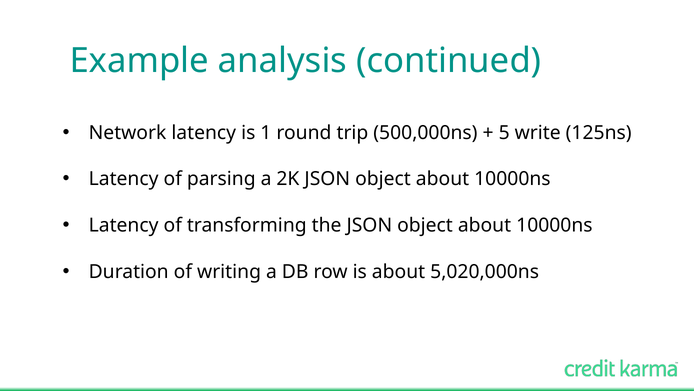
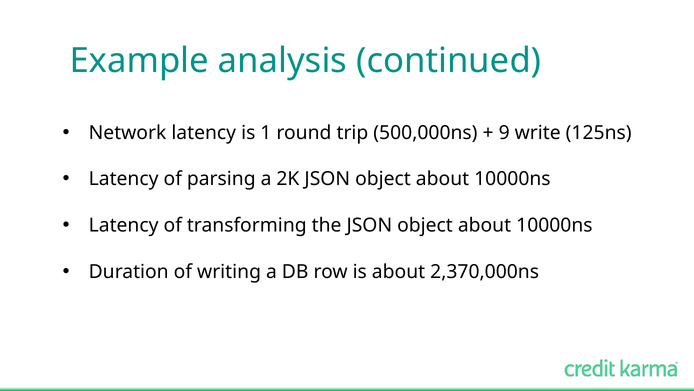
5: 5 -> 9
5,020,000ns: 5,020,000ns -> 2,370,000ns
